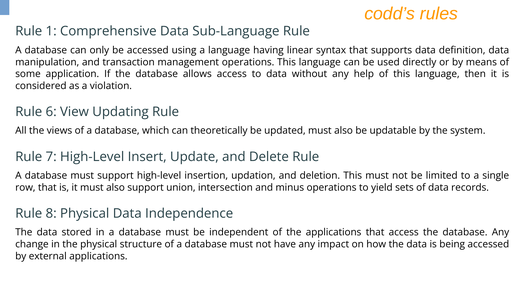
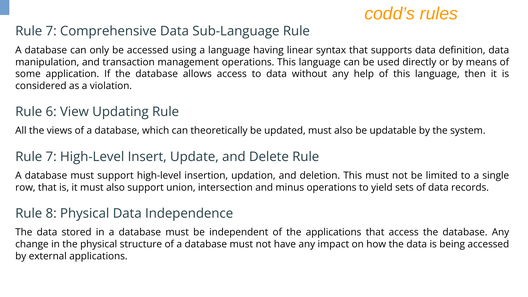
1 at (51, 31): 1 -> 7
